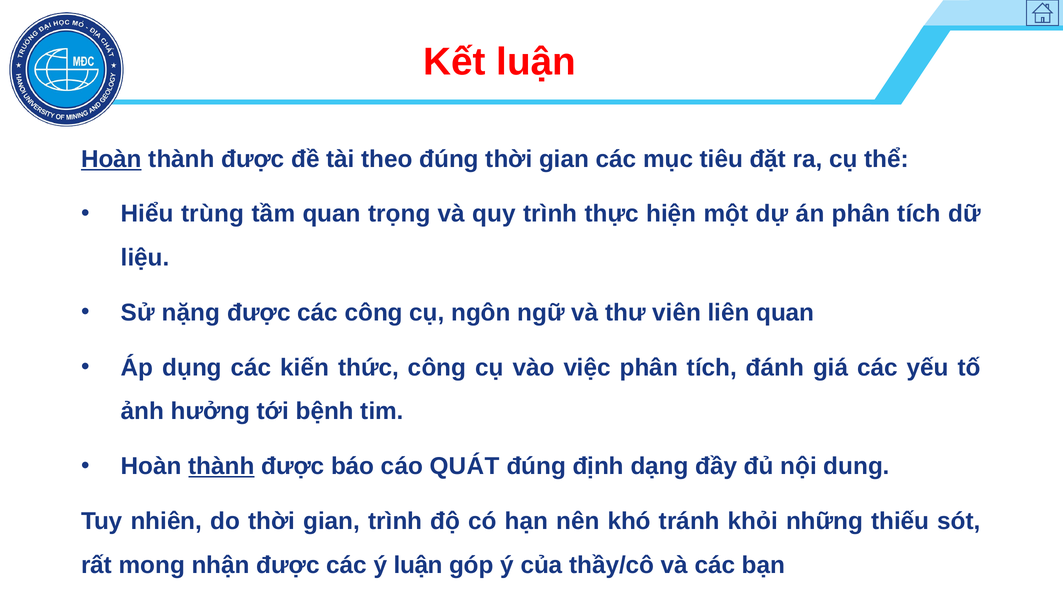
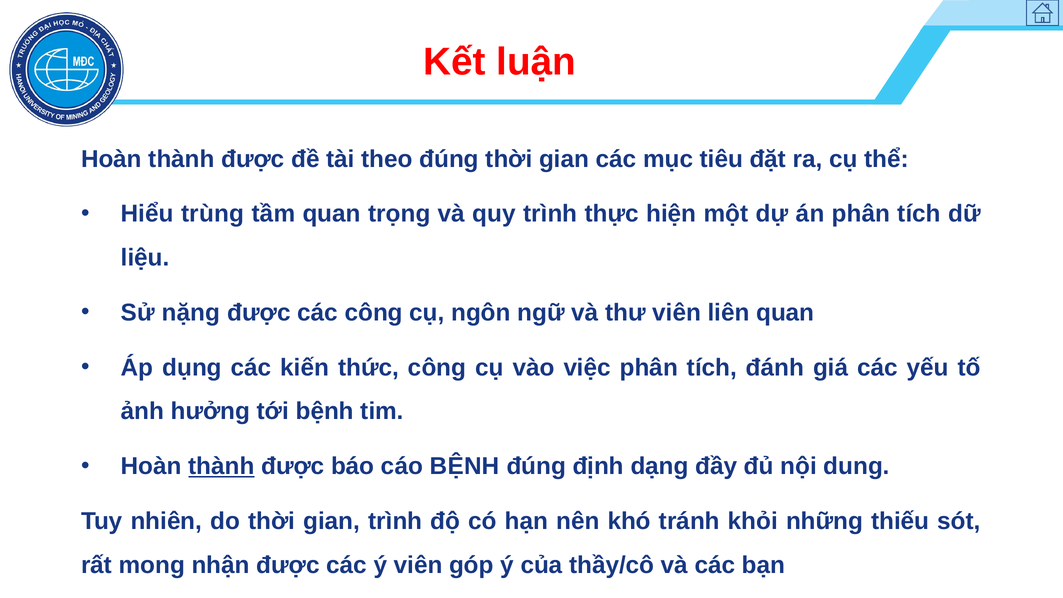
Hoàn at (111, 159) underline: present -> none
cáo QUÁT: QUÁT -> BỆNH
ý luận: luận -> viên
